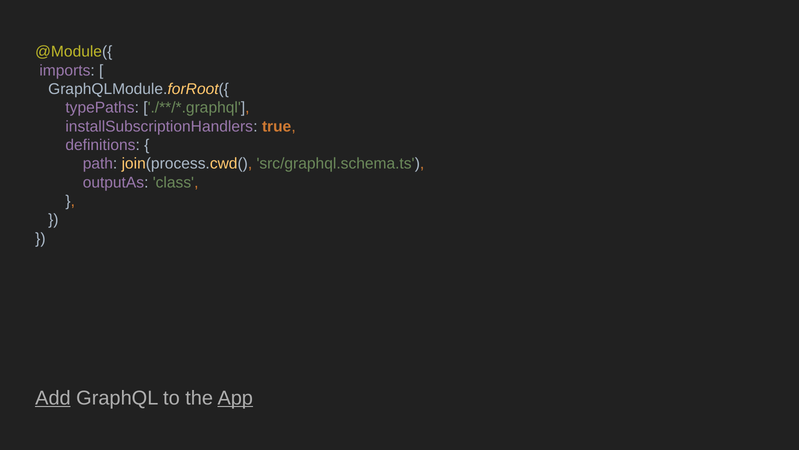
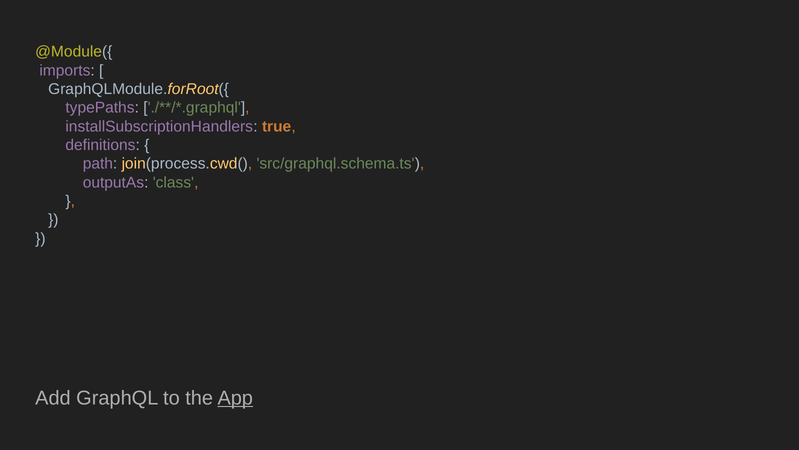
Add underline: present -> none
